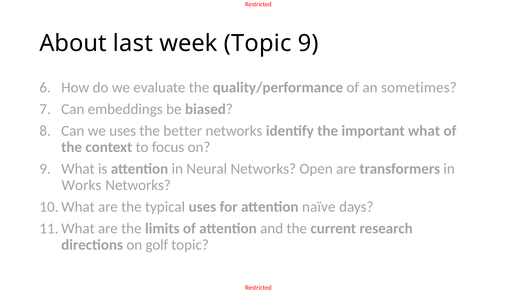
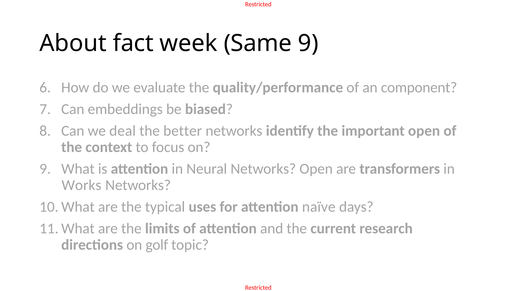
last: last -> fact
week Topic: Topic -> Same
sometimes: sometimes -> component
we uses: uses -> deal
important what: what -> open
